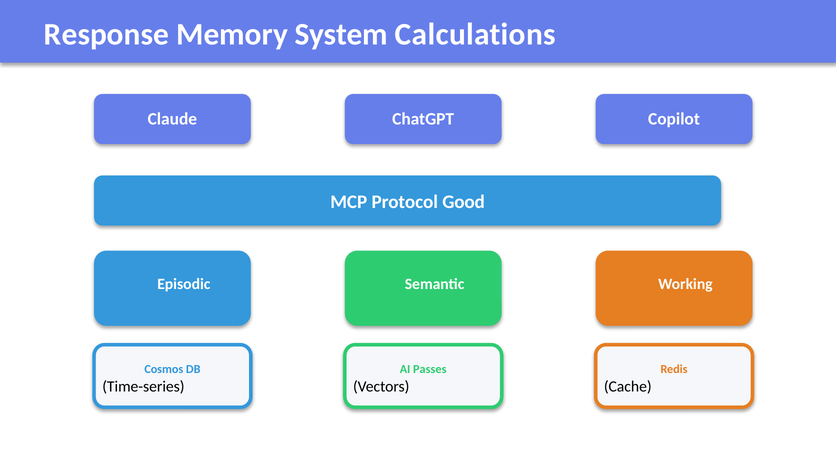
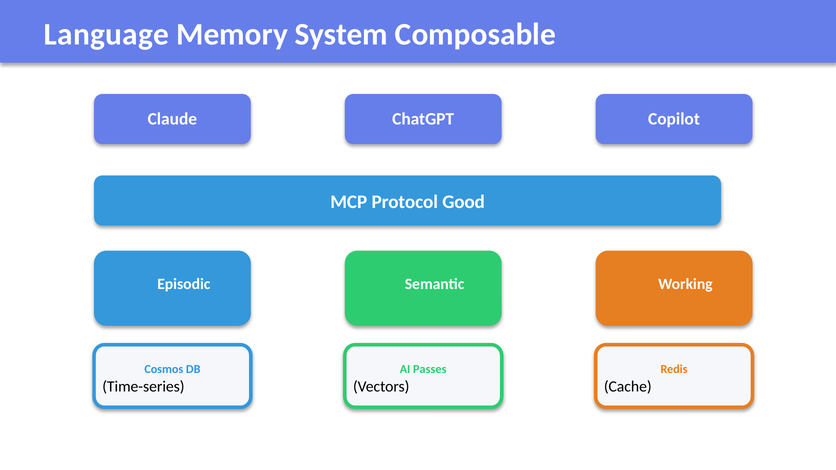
Response: Response -> Language
Calculations: Calculations -> Composable
